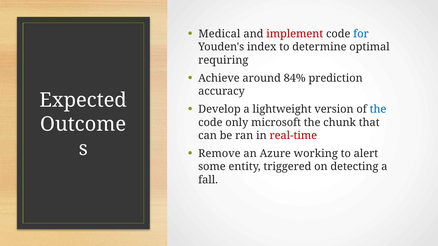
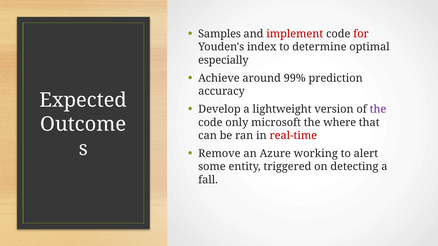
Medical: Medical -> Samples
for colour: blue -> red
requiring: requiring -> especially
84%: 84% -> 99%
the at (378, 109) colour: blue -> purple
chunk: chunk -> where
